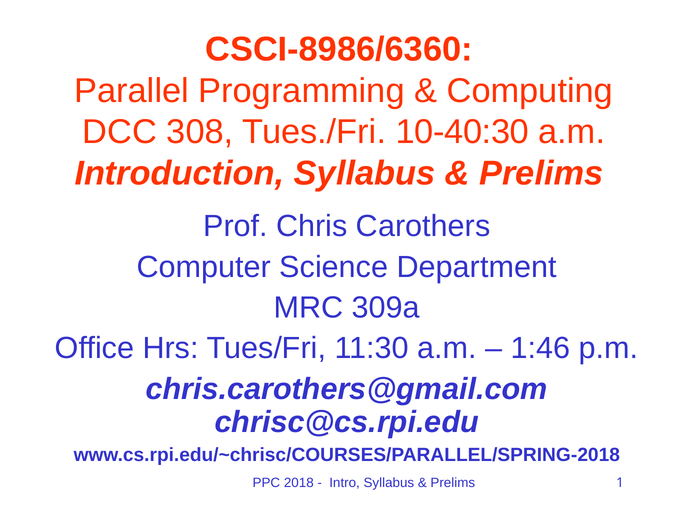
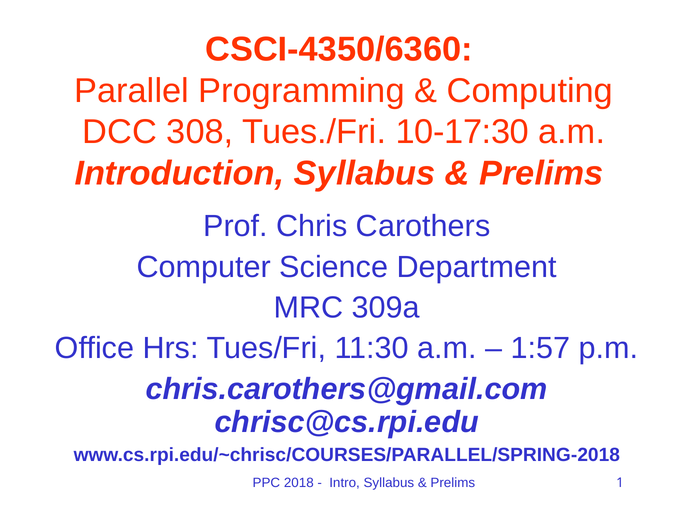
CSCI-8986/6360: CSCI-8986/6360 -> CSCI-4350/6360
10-40:30: 10-40:30 -> 10-17:30
1:46: 1:46 -> 1:57
